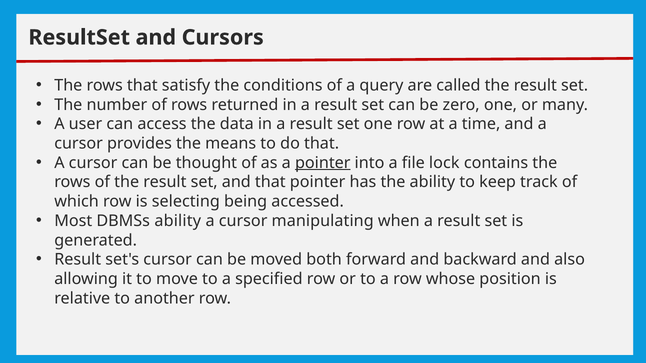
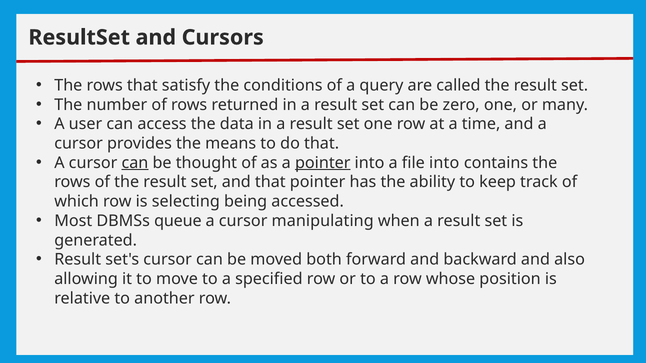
can at (135, 163) underline: none -> present
file lock: lock -> into
DBMSs ability: ability -> queue
